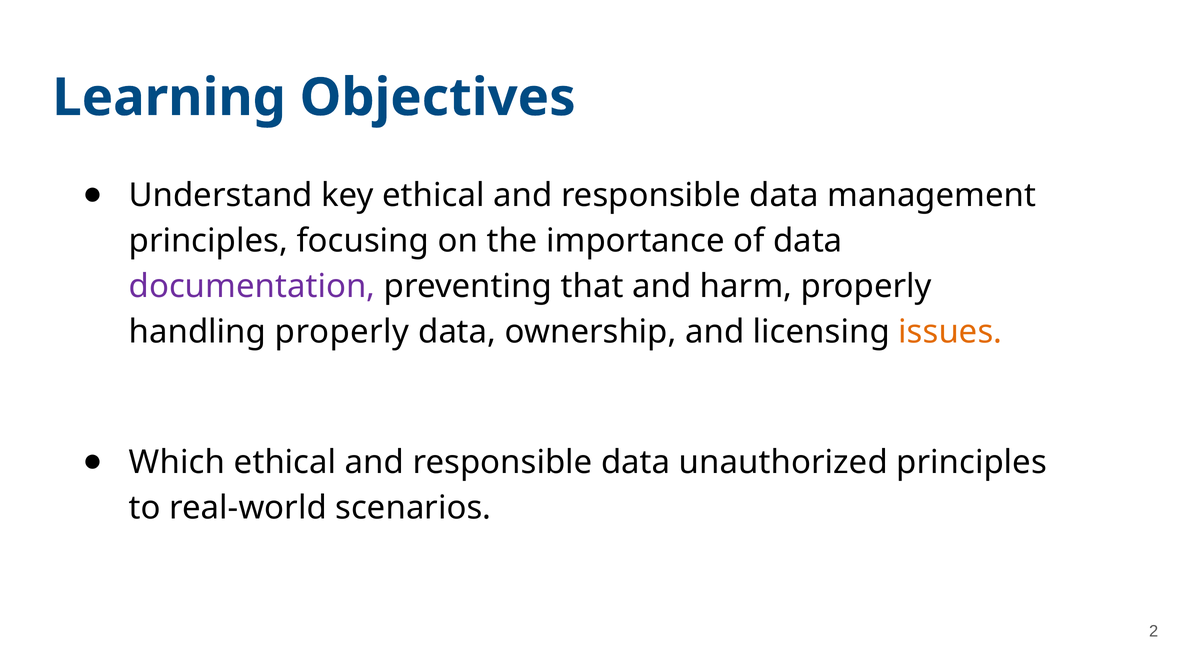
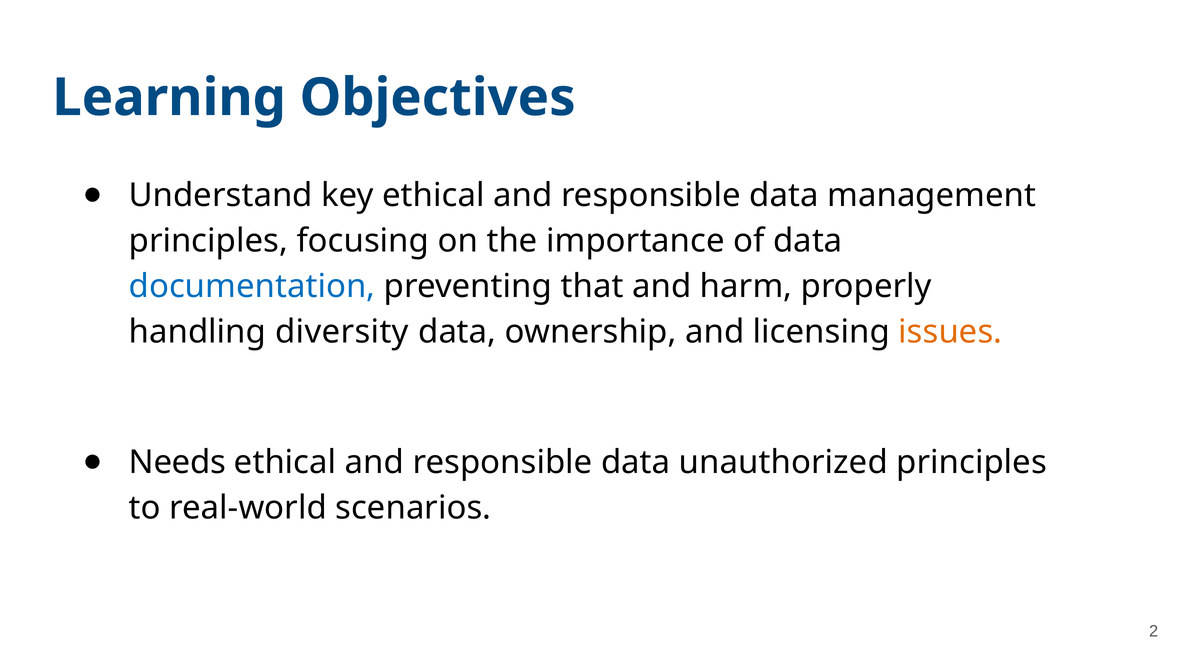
documentation colour: purple -> blue
handling properly: properly -> diversity
Which: Which -> Needs
